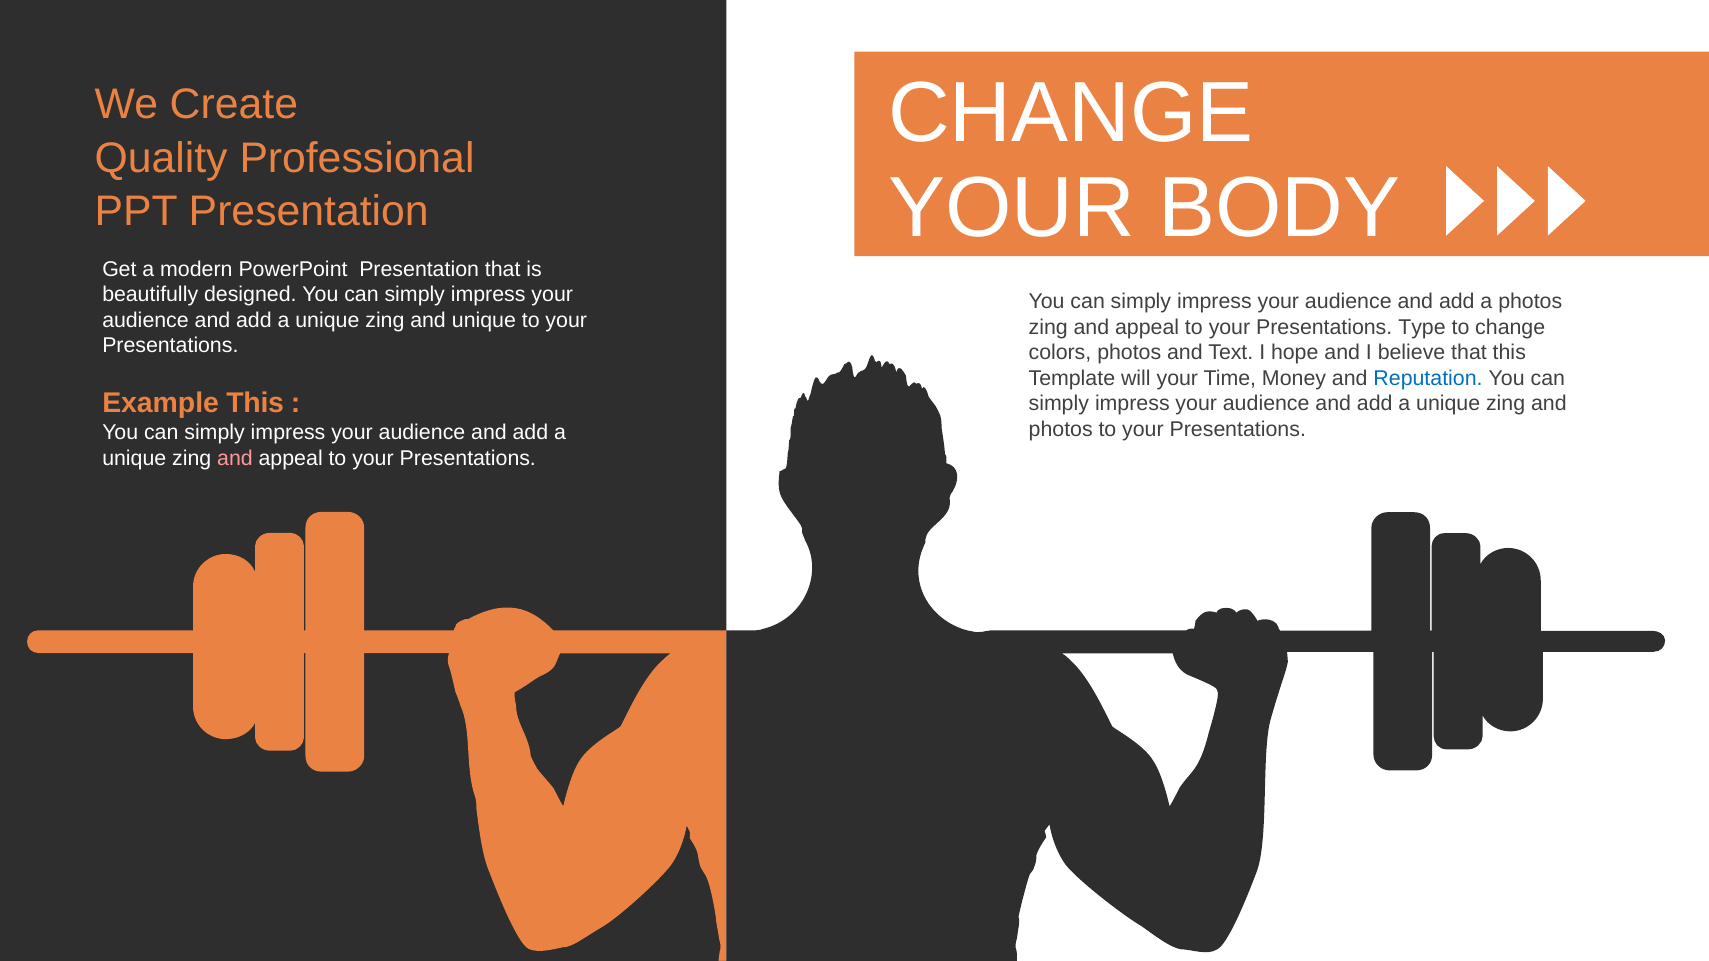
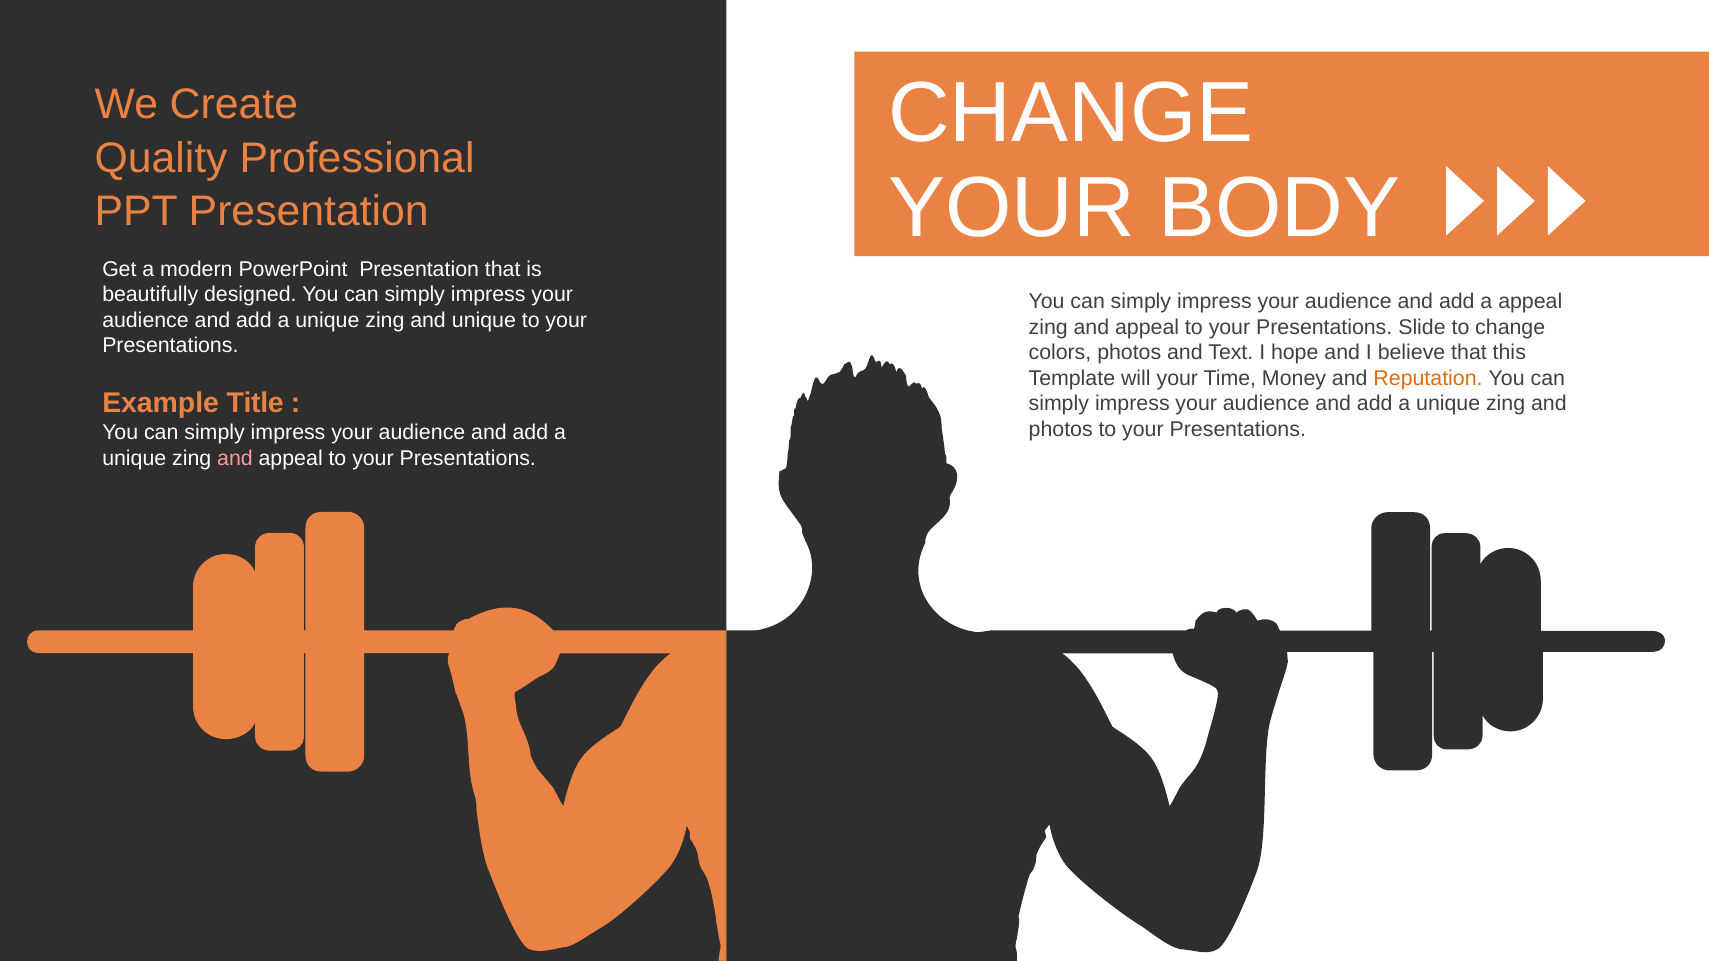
a photos: photos -> appeal
Type: Type -> Slide
Reputation colour: blue -> orange
Example This: This -> Title
